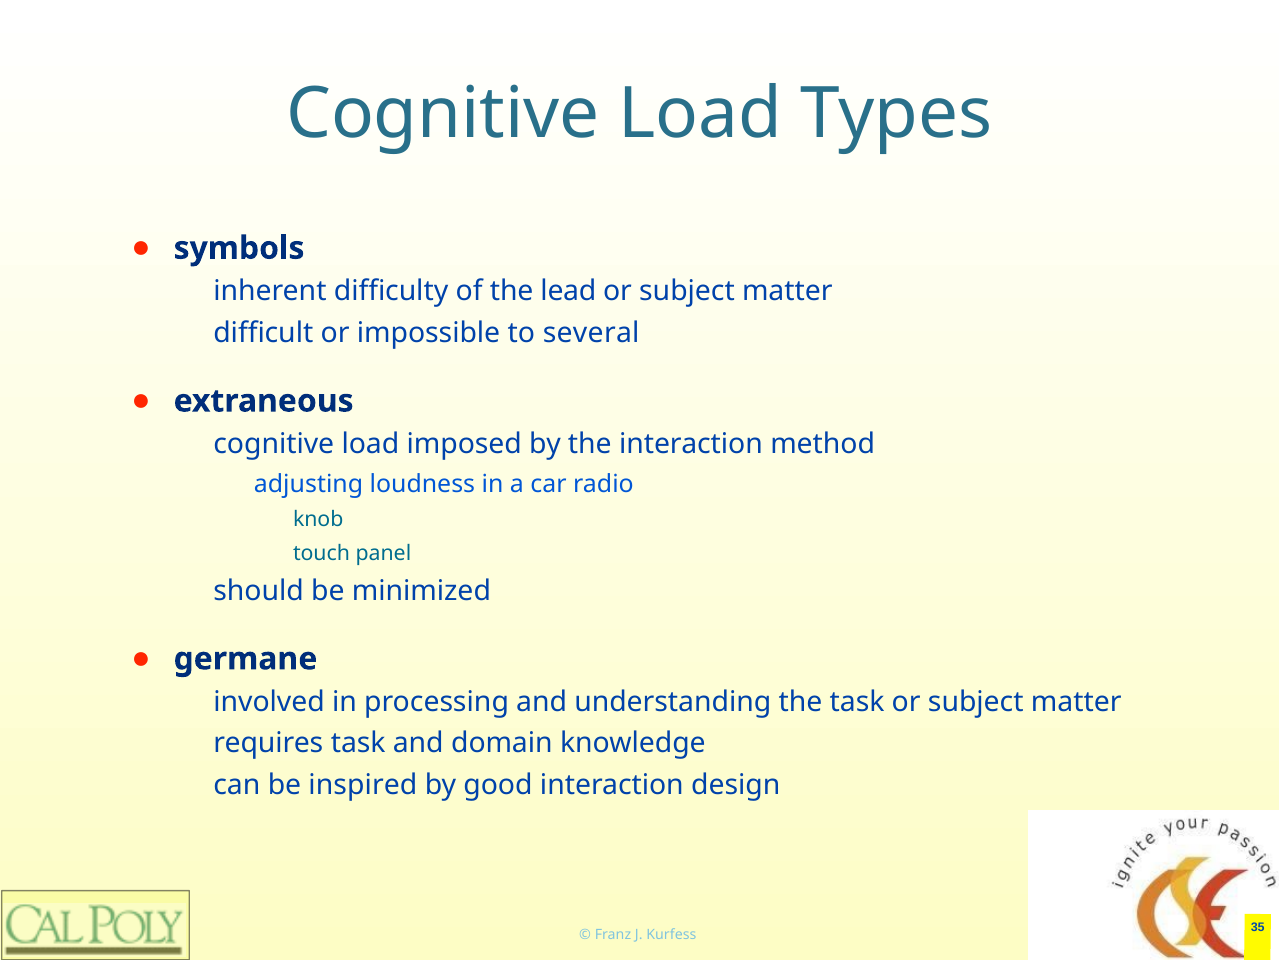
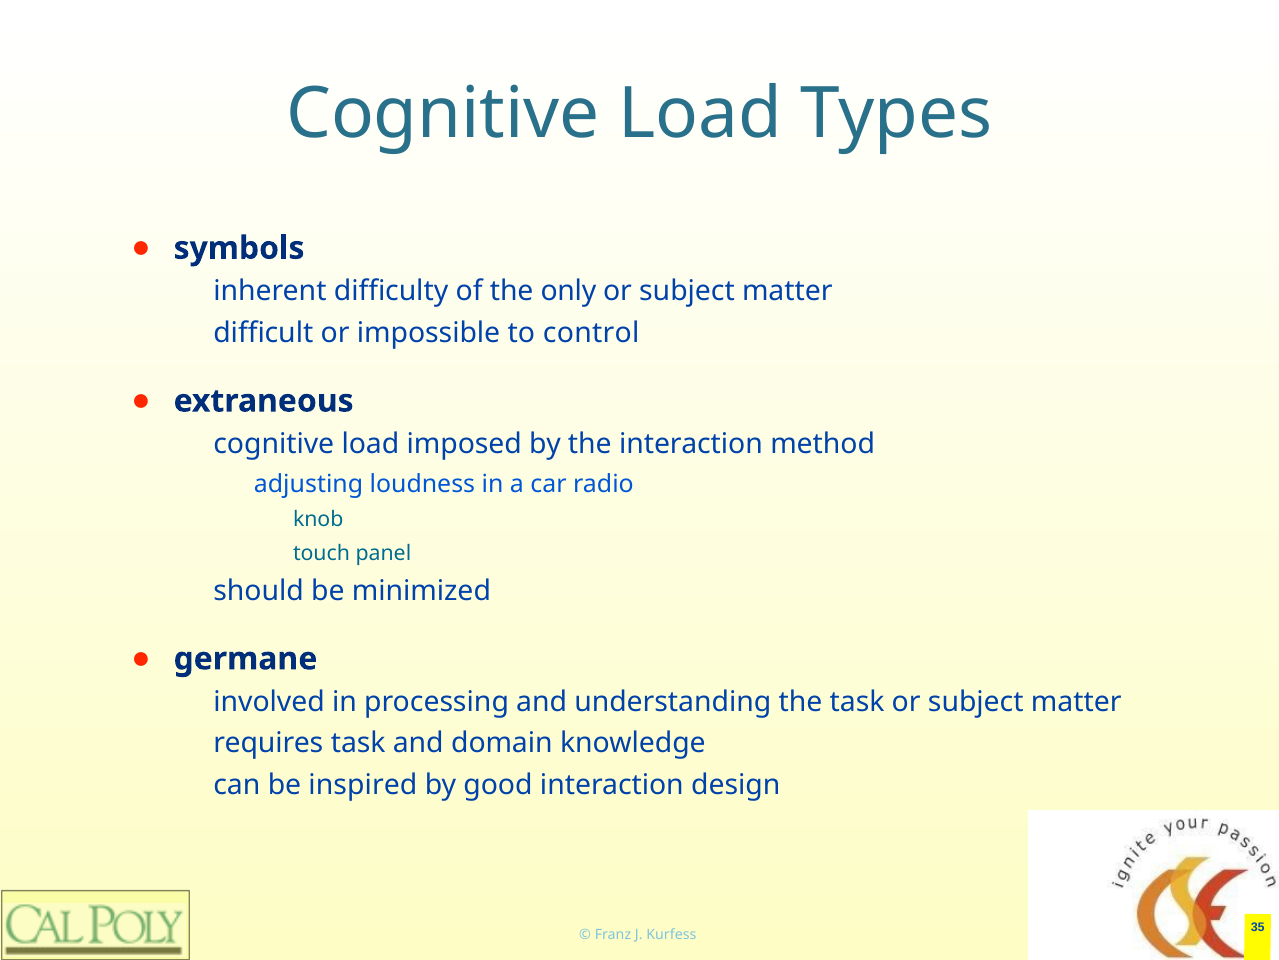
lead: lead -> only
several: several -> control
